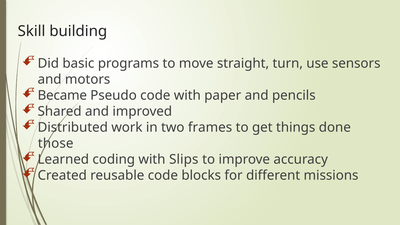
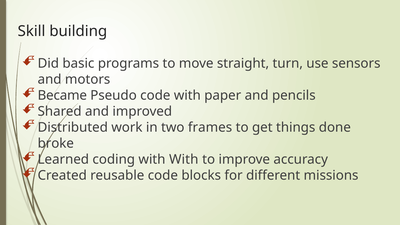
those: those -> broke
with Slips: Slips -> With
